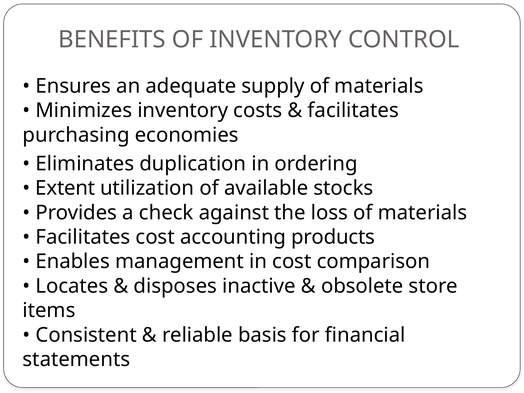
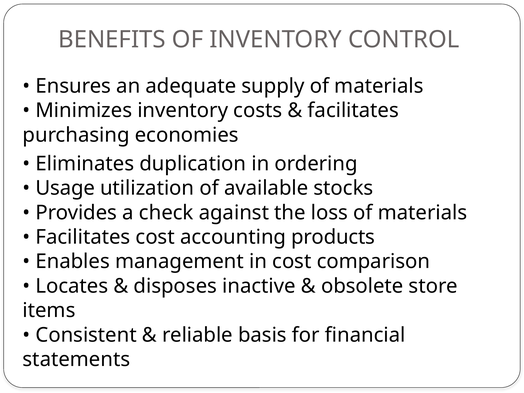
Extent: Extent -> Usage
